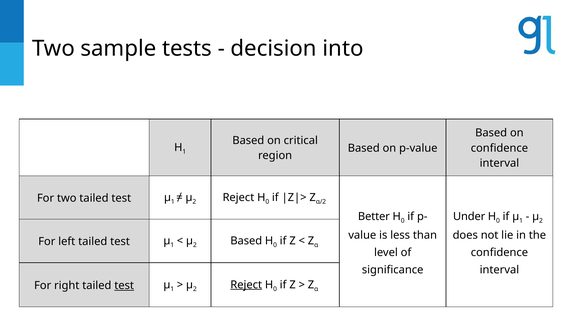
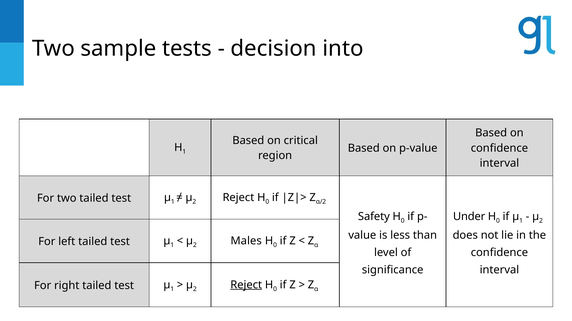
Better: Better -> Safety
Based at (246, 241): Based -> Males
test at (124, 286) underline: present -> none
